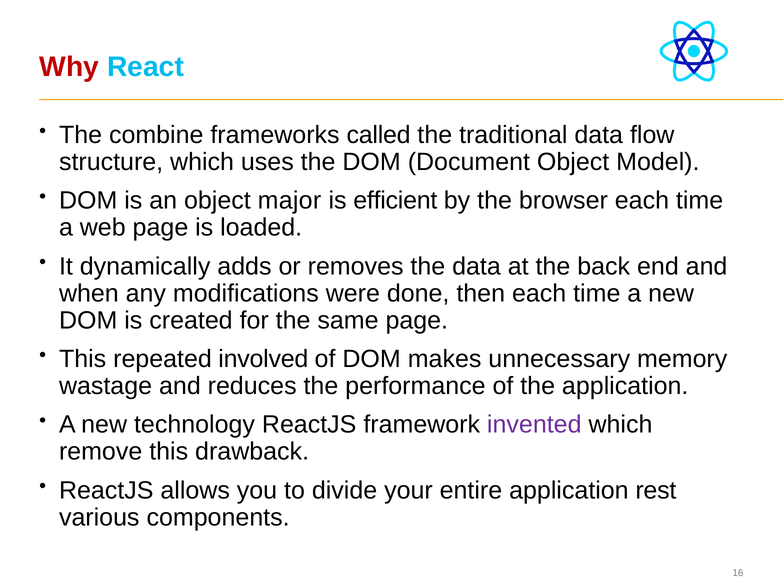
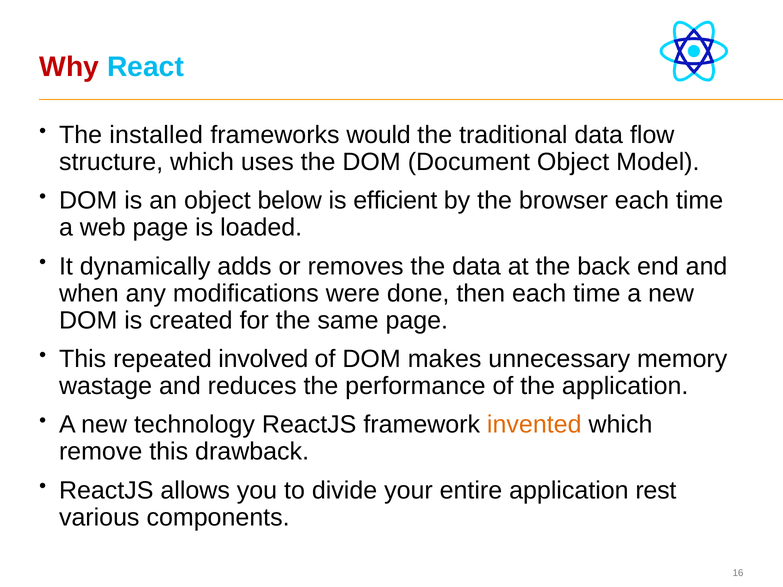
combine: combine -> installed
called: called -> would
major: major -> below
invented colour: purple -> orange
